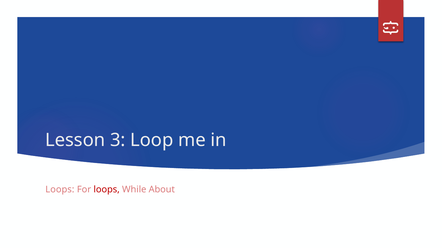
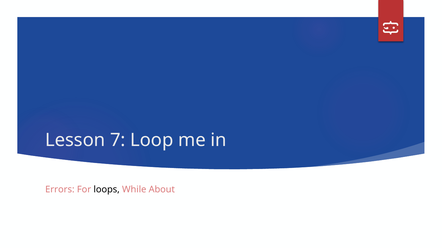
3: 3 -> 7
Loops at (60, 190): Loops -> Errors
loops at (107, 190) colour: red -> black
